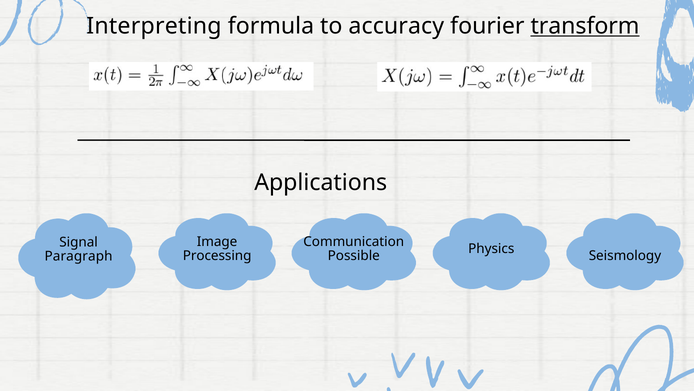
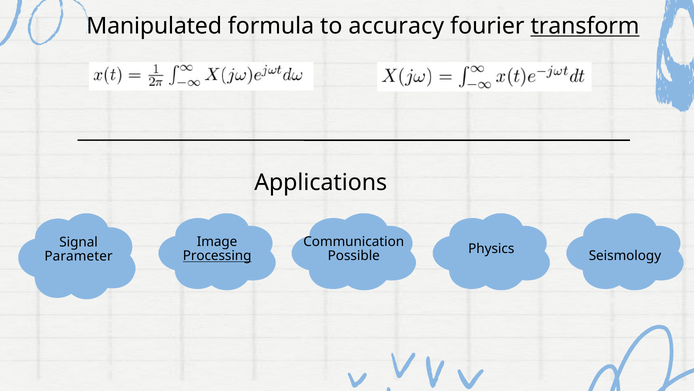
Interpreting: Interpreting -> Manipulated
Processing underline: none -> present
Paragraph: Paragraph -> Parameter
